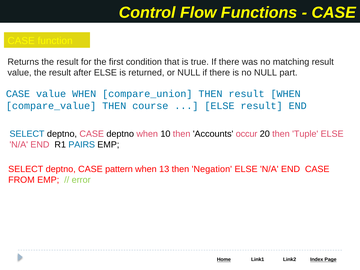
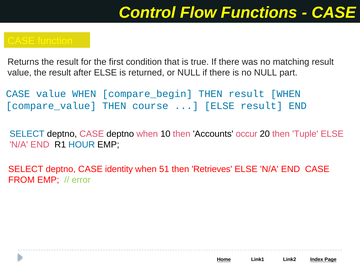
compare_union: compare_union -> compare_begin
PAIRS: PAIRS -> HOUR
pattern: pattern -> identity
13: 13 -> 51
Negation: Negation -> Retrieves
